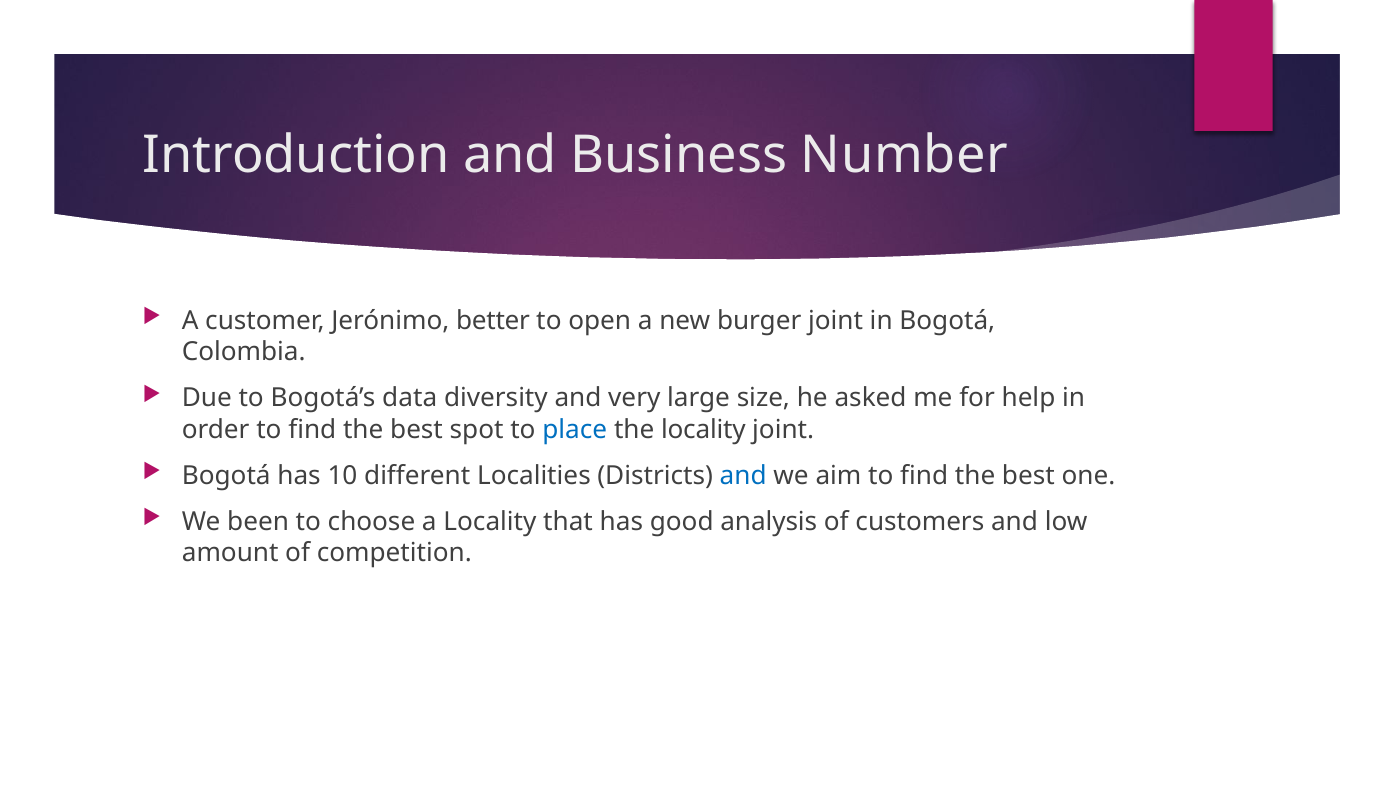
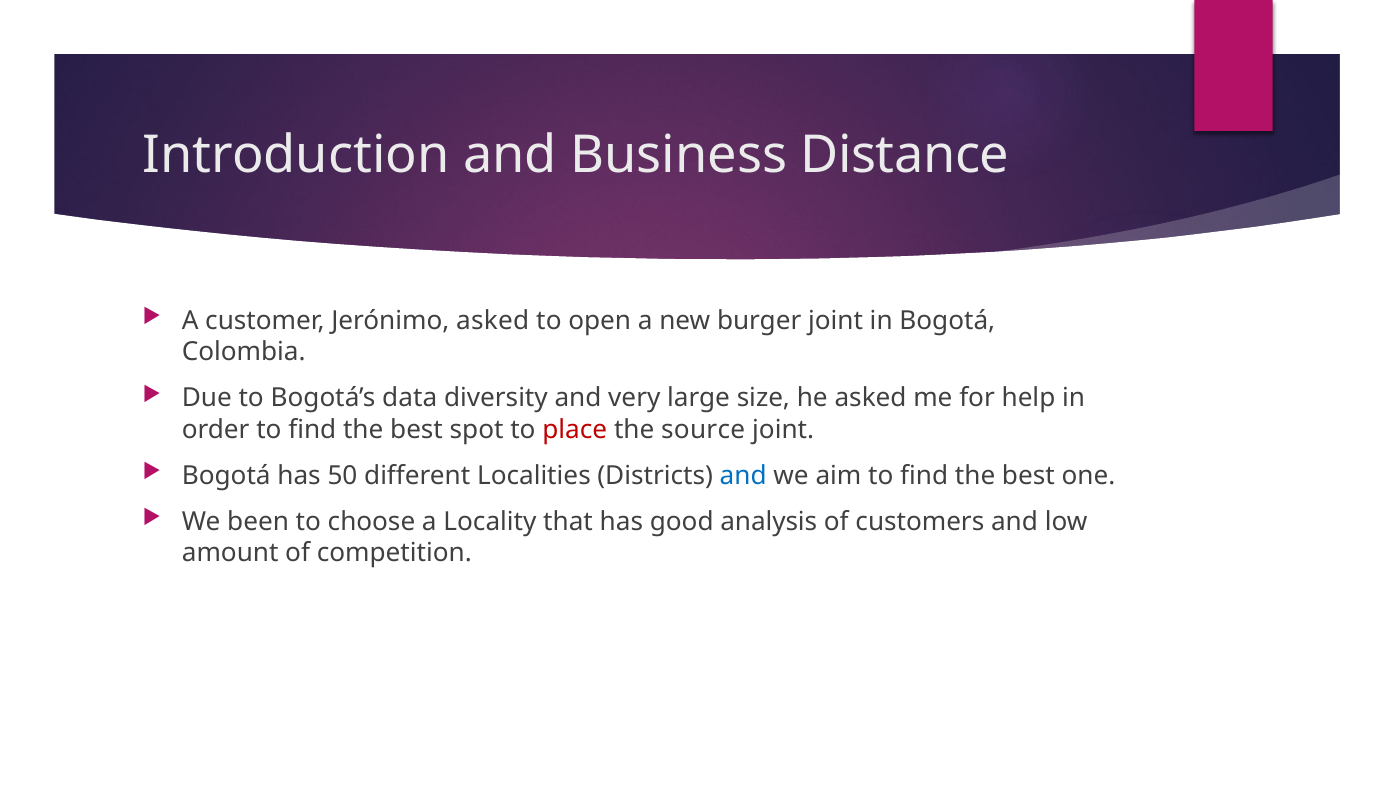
Number: Number -> Distance
Jerónimo better: better -> asked
place colour: blue -> red
the locality: locality -> source
10: 10 -> 50
